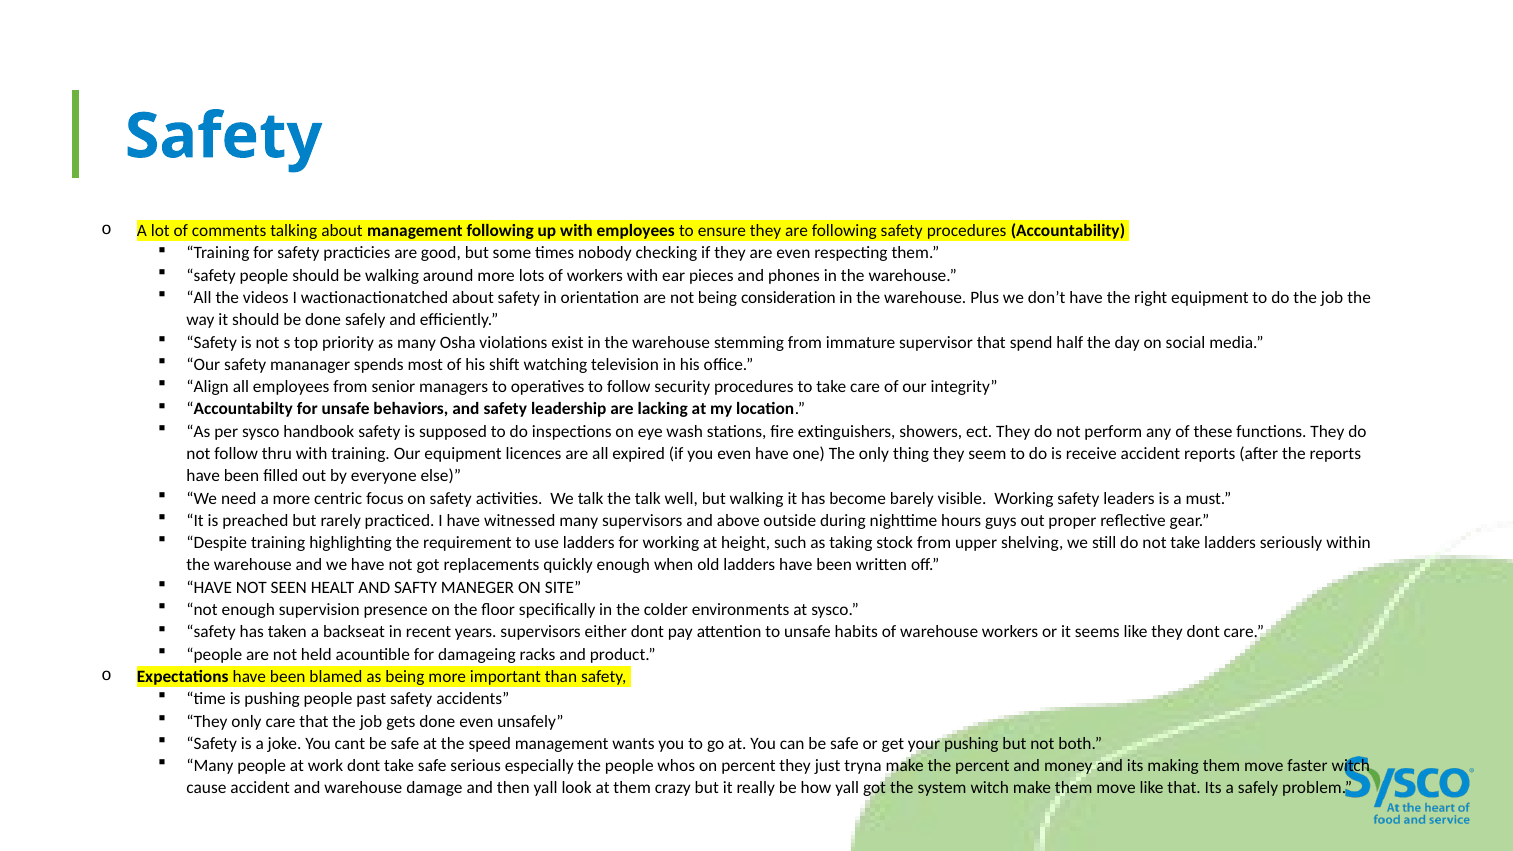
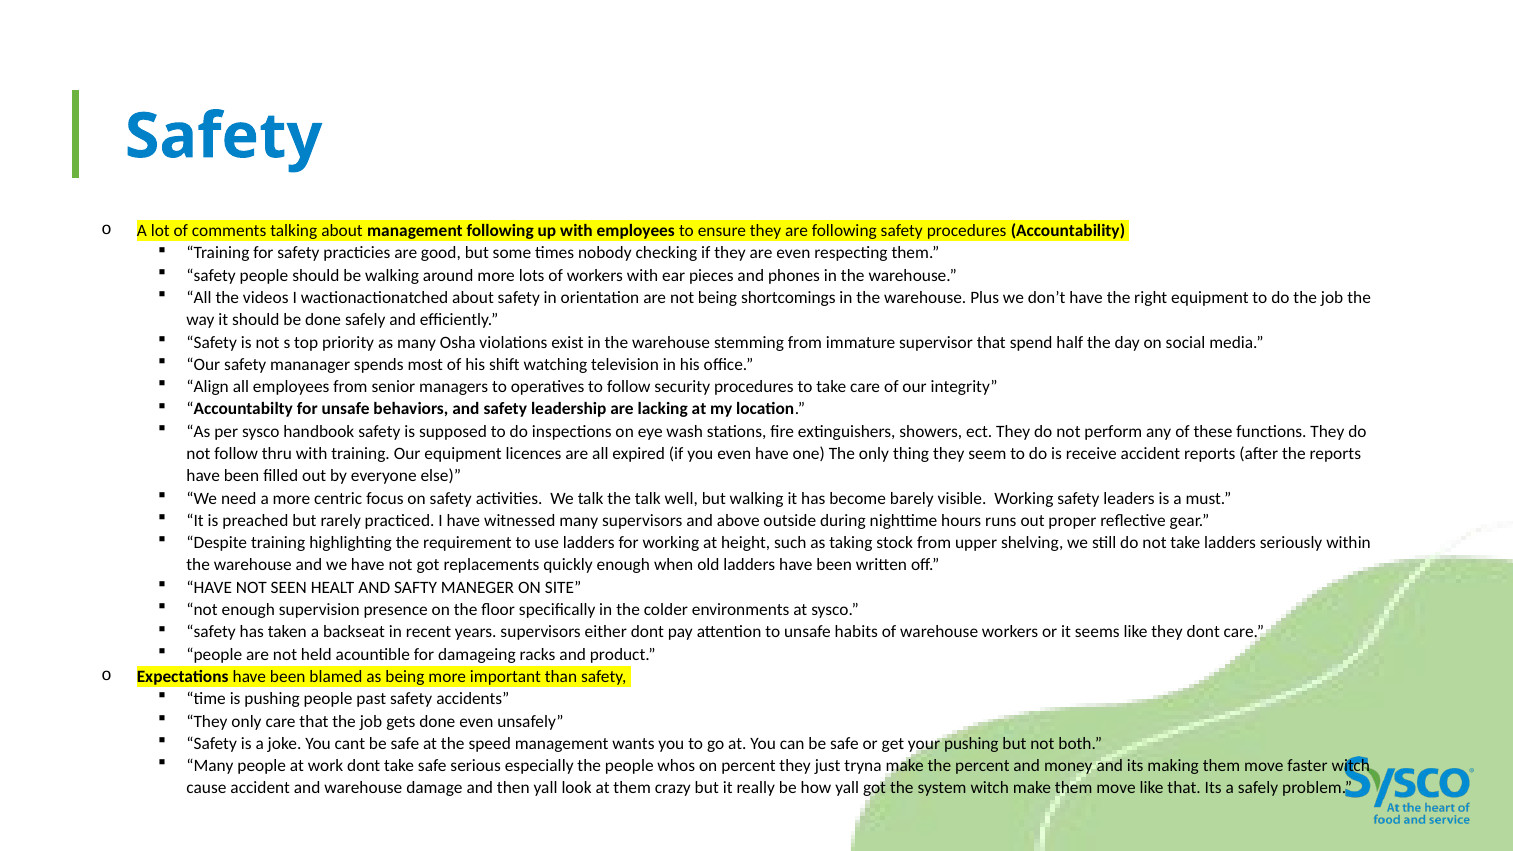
consideration: consideration -> shortcomings
guys: guys -> runs
